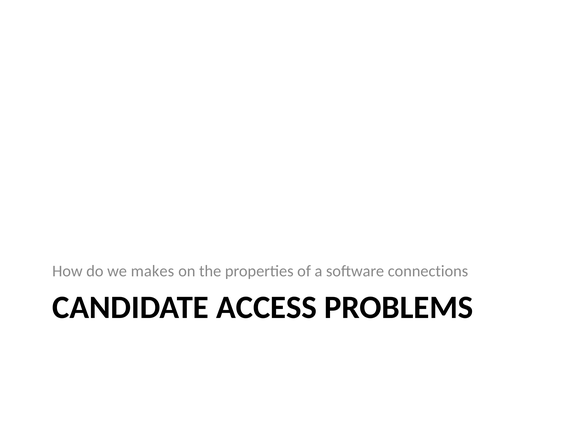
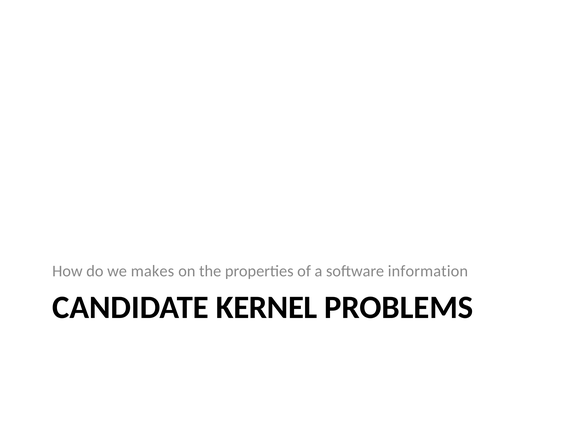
connections: connections -> information
ACCESS: ACCESS -> KERNEL
